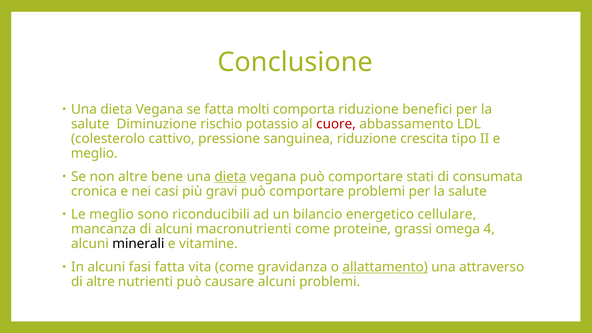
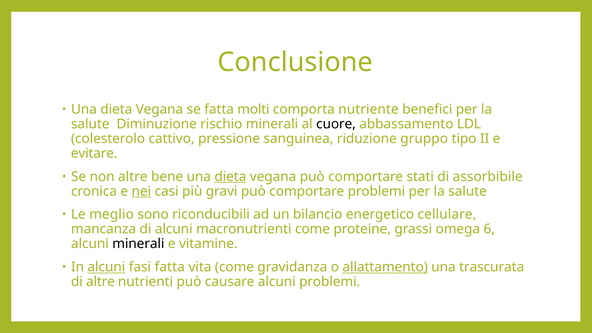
comporta riduzione: riduzione -> nutriente
rischio potassio: potassio -> minerali
cuore colour: red -> black
crescita: crescita -> gruppo
meglio at (94, 153): meglio -> evitare
consumata: consumata -> assorbibile
nei underline: none -> present
4: 4 -> 6
alcuni at (106, 267) underline: none -> present
attraverso: attraverso -> trascurata
